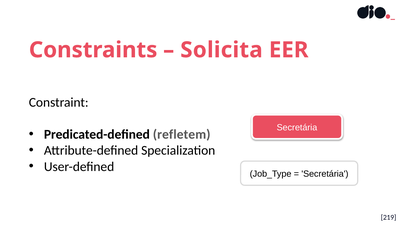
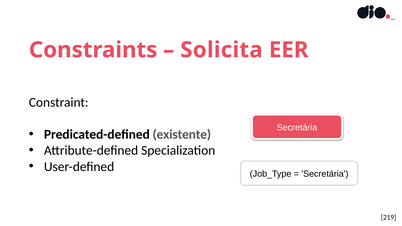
refletem: refletem -> existente
